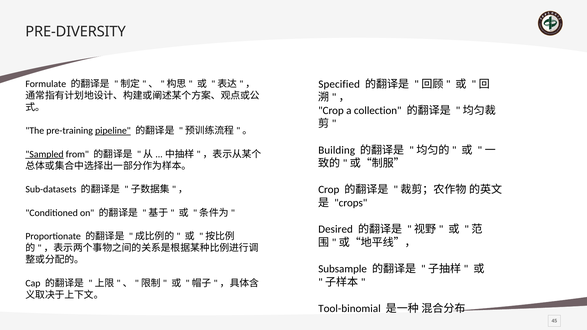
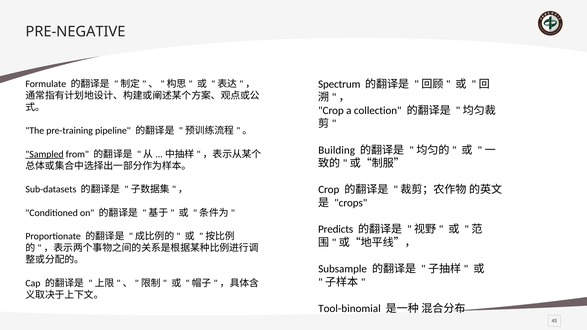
PRE-DIVERSITY: PRE-DIVERSITY -> PRE-NEGATIVE
Specified: Specified -> Spectrum
pipeline underline: present -> none
Desired: Desired -> Predicts
